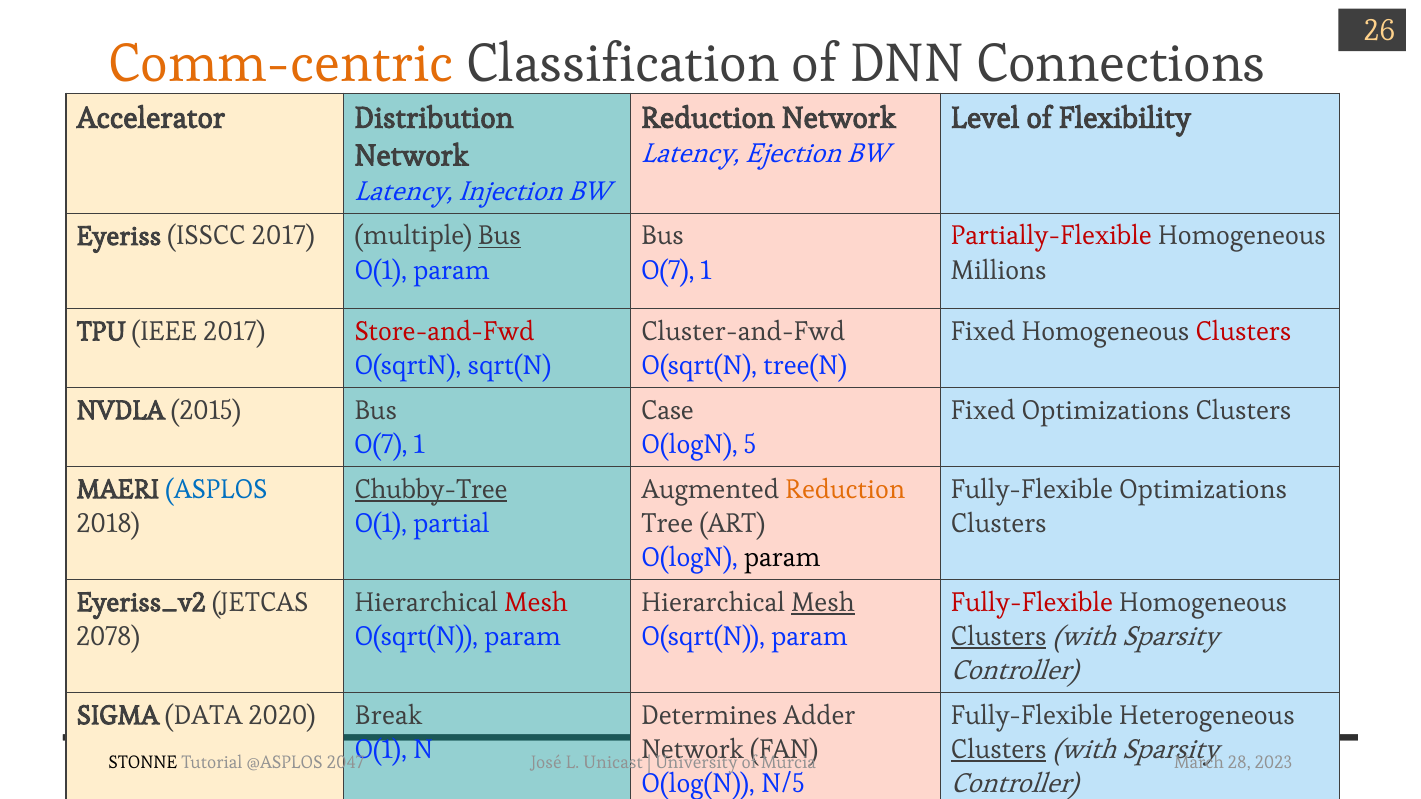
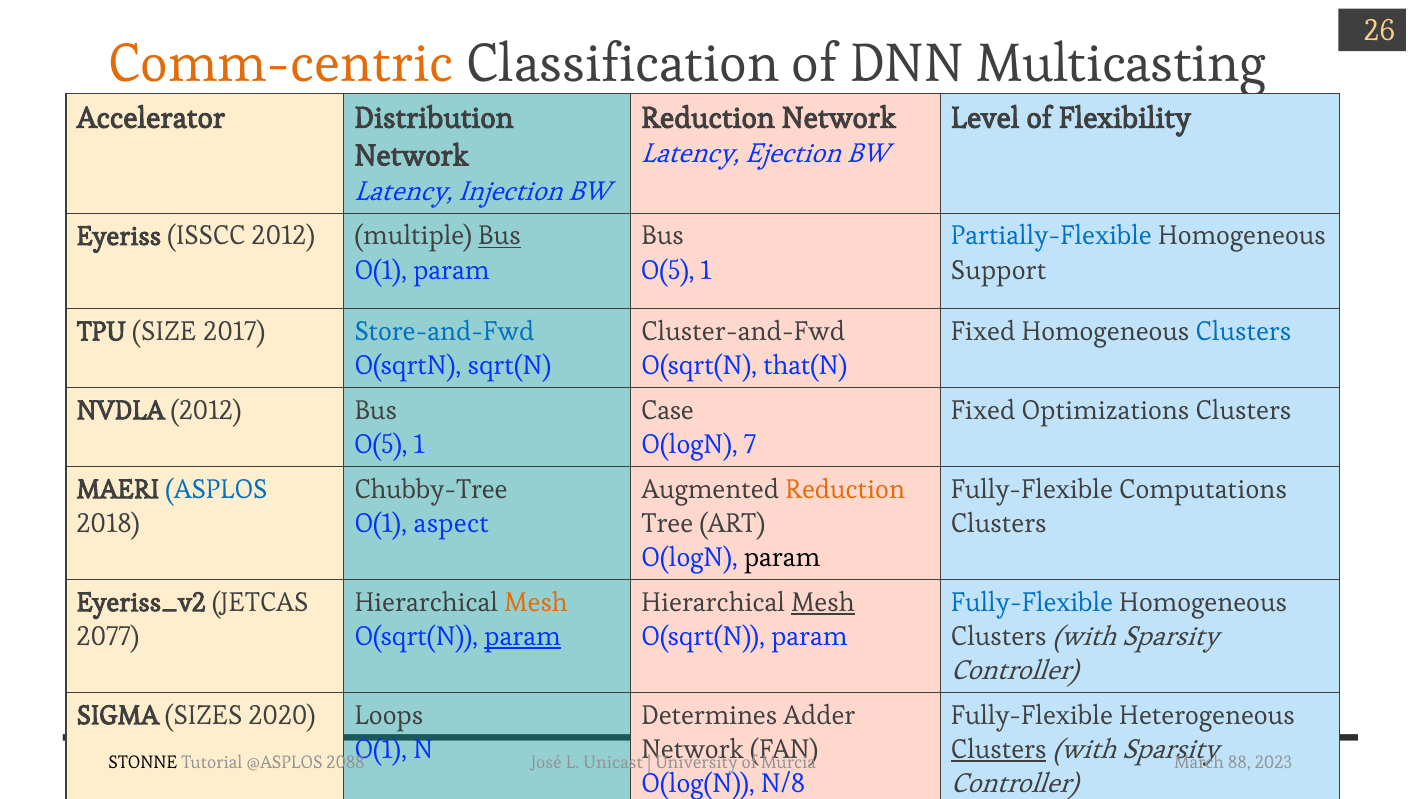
Connections: Connections -> Multicasting
ISSCC 2017: 2017 -> 2012
Partially-Flexible colour: red -> blue
O(7 at (668, 270): O(7 -> O(5
Millions: Millions -> Support
IEEE: IEEE -> SIZE
Store-and-Fwd colour: red -> blue
Clusters at (1243, 332) colour: red -> blue
tree(N: tree(N -> that(N
NVDLA 2015: 2015 -> 2012
O(7 at (381, 445): O(7 -> O(5
5: 5 -> 7
Chubby-Tree underline: present -> none
Fully-Flexible Optimizations: Optimizations -> Computations
partial: partial -> aspect
Mesh at (536, 603) colour: red -> orange
Fully-Flexible at (1032, 603) colour: red -> blue
2078: 2078 -> 2077
param at (523, 637) underline: none -> present
Clusters at (999, 637) underline: present -> none
DATA: DATA -> SIZES
Break: Break -> Loops
2047: 2047 -> 2088
28: 28 -> 88
N/5: N/5 -> N/8
